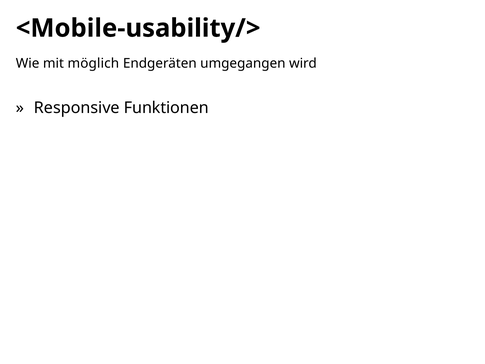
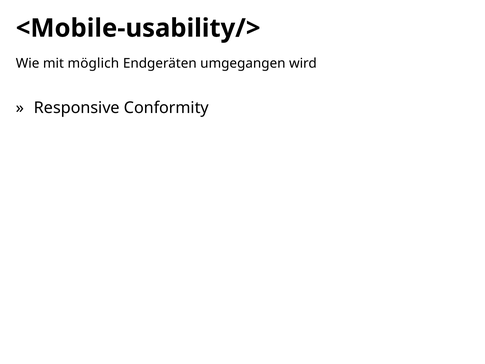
Funktionen: Funktionen -> Conformity
